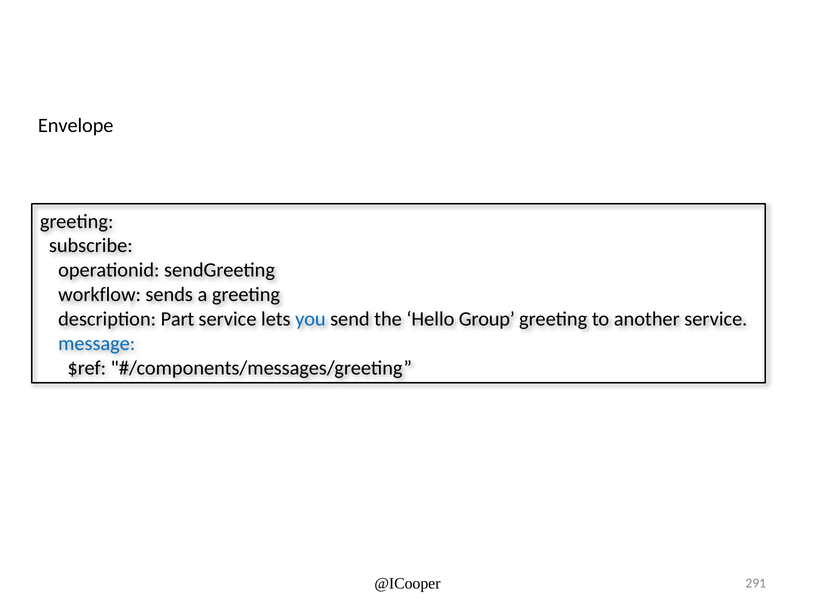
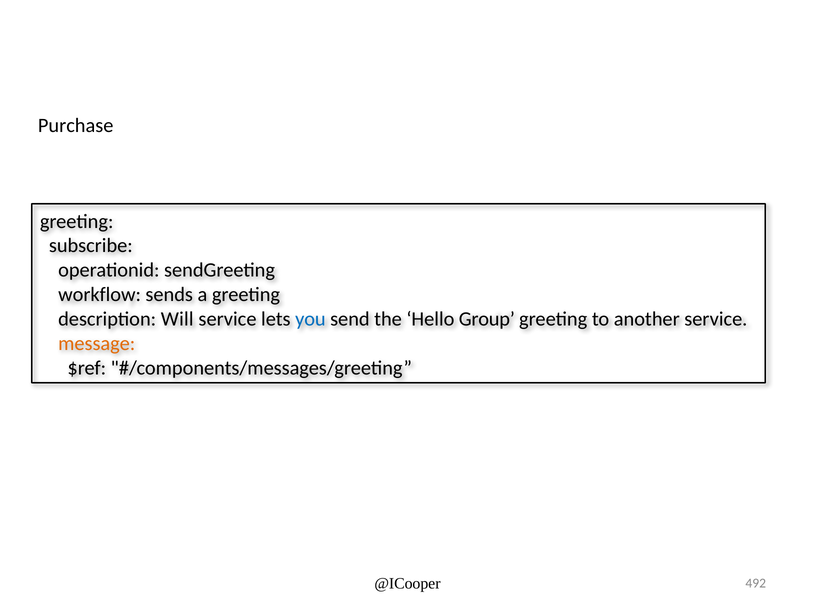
Envelope: Envelope -> Purchase
Part: Part -> Will
message colour: blue -> orange
291: 291 -> 492
